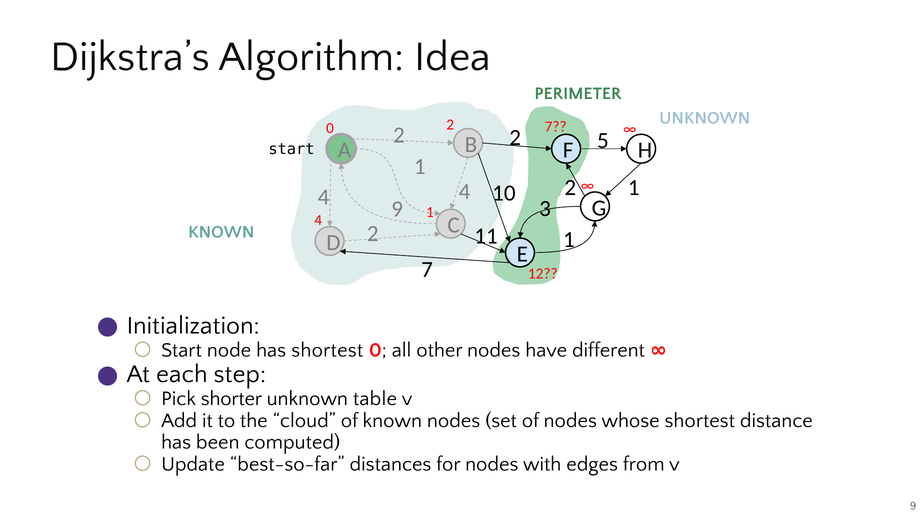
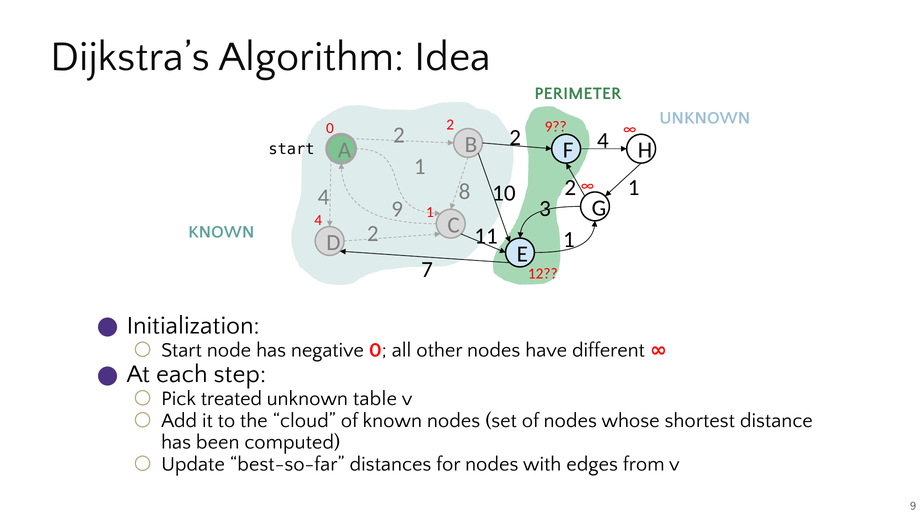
7 at (556, 127): 7 -> 9
2 2 5: 5 -> 4
4 4: 4 -> 8
has shortest: shortest -> negative
shorter: shorter -> treated
